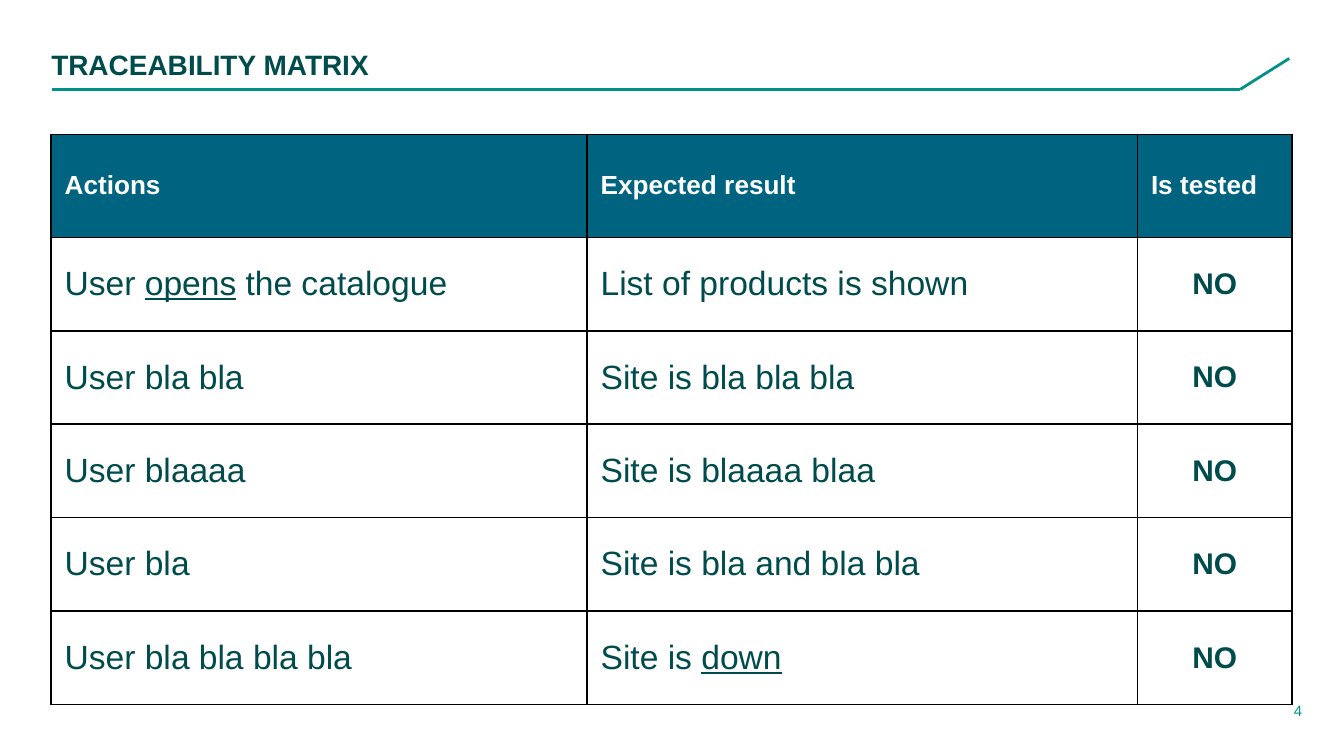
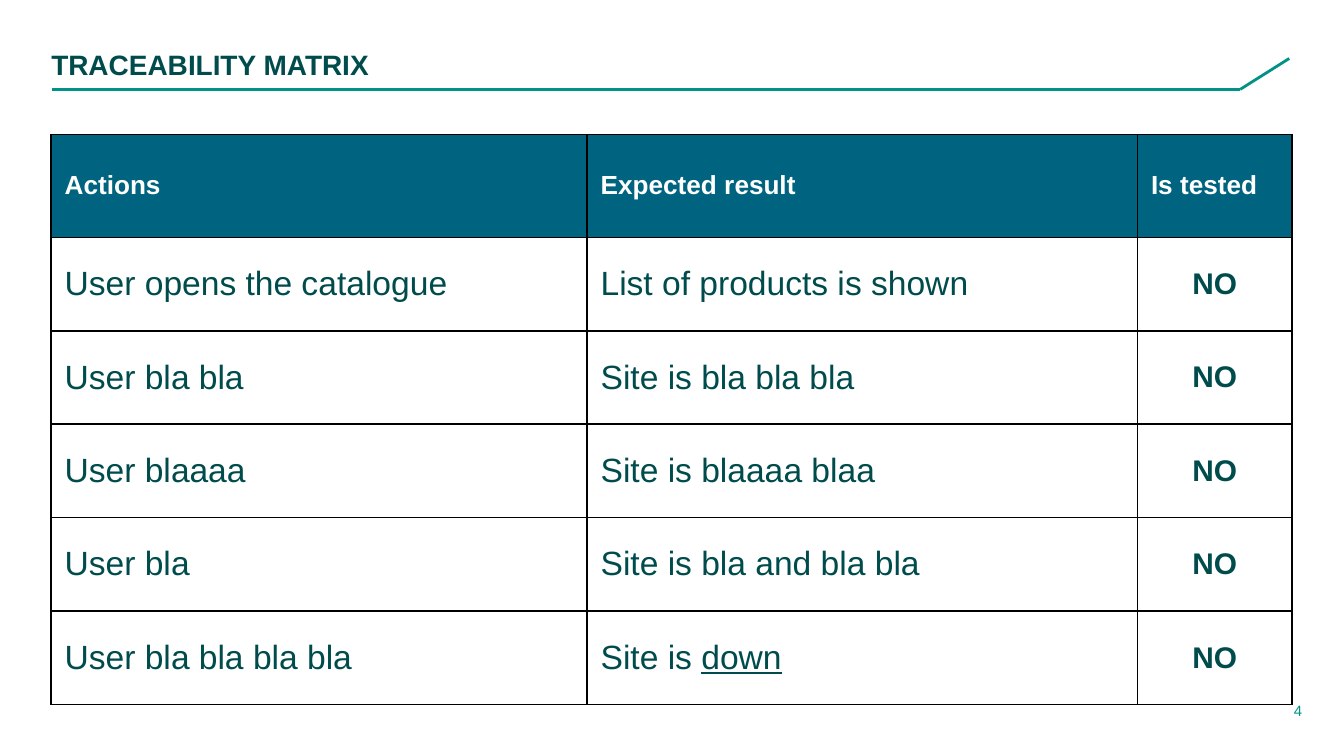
opens underline: present -> none
